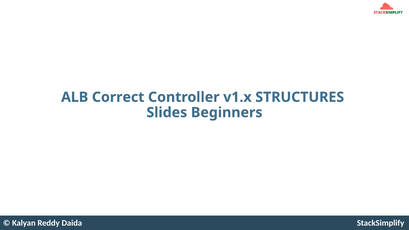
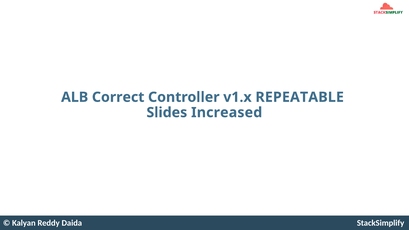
STRUCTURES: STRUCTURES -> REPEATABLE
Beginners: Beginners -> Increased
